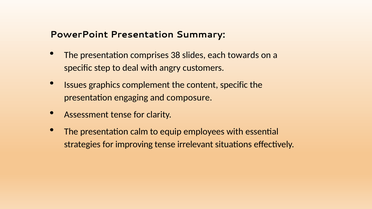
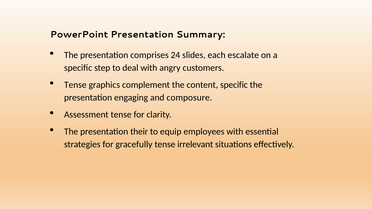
38: 38 -> 24
towards: towards -> escalate
Issues at (75, 85): Issues -> Tense
calm: calm -> their
improving: improving -> gracefully
